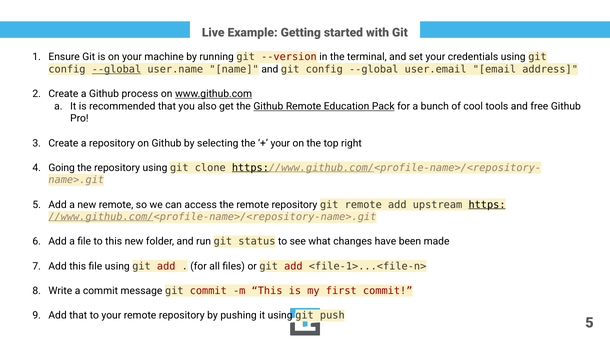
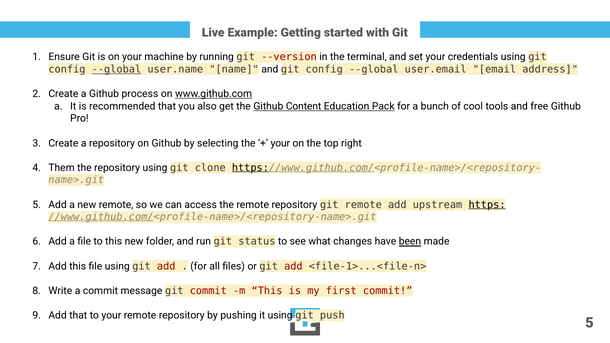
Github Remote: Remote -> Content
Going: Going -> Them
been underline: none -> present
